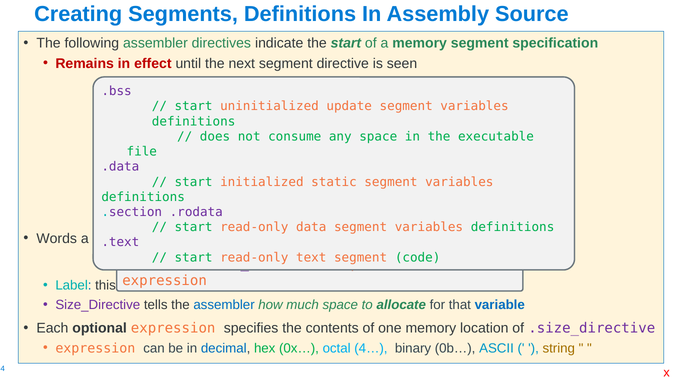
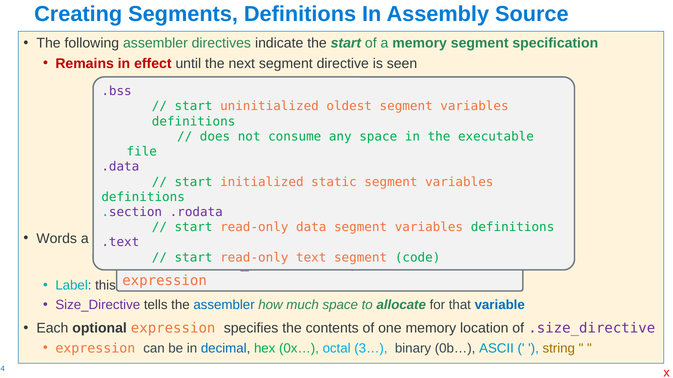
update: update -> oldest
4…: 4… -> 3…
